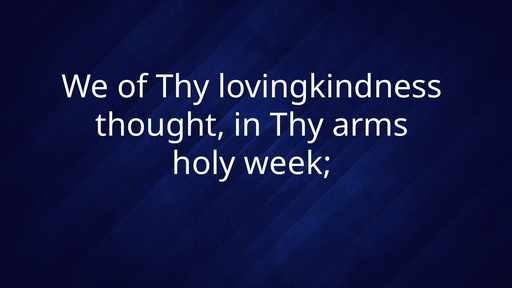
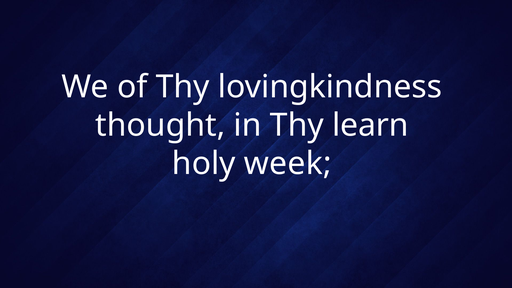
arms: arms -> learn
